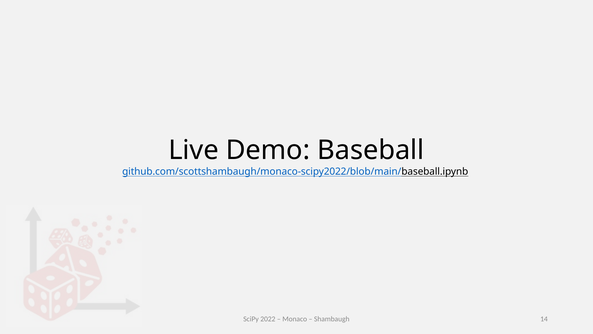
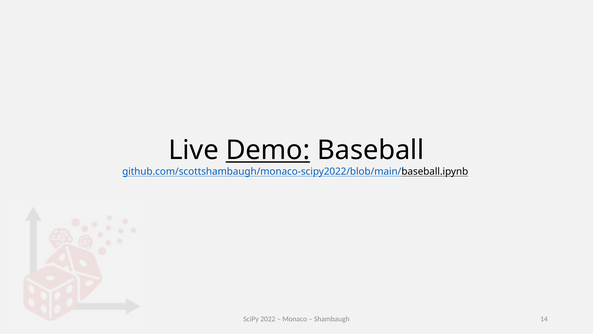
Demo underline: none -> present
